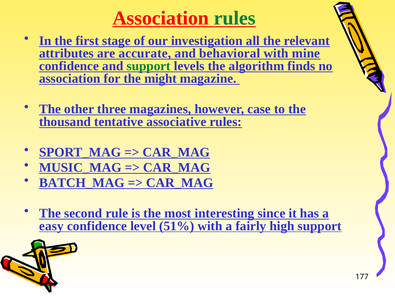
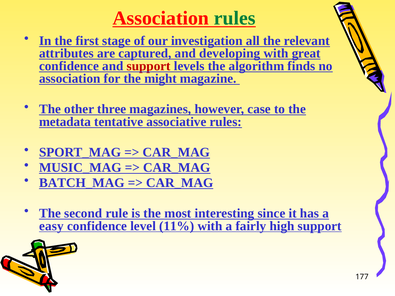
accurate: accurate -> captured
behavioral: behavioral -> developing
mine: mine -> great
support at (149, 66) colour: green -> red
thousand: thousand -> metadata
51%: 51% -> 11%
